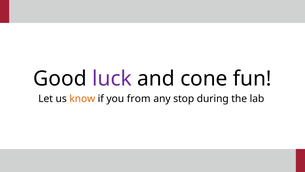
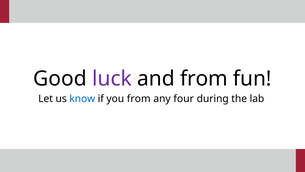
and cone: cone -> from
know colour: orange -> blue
stop: stop -> four
